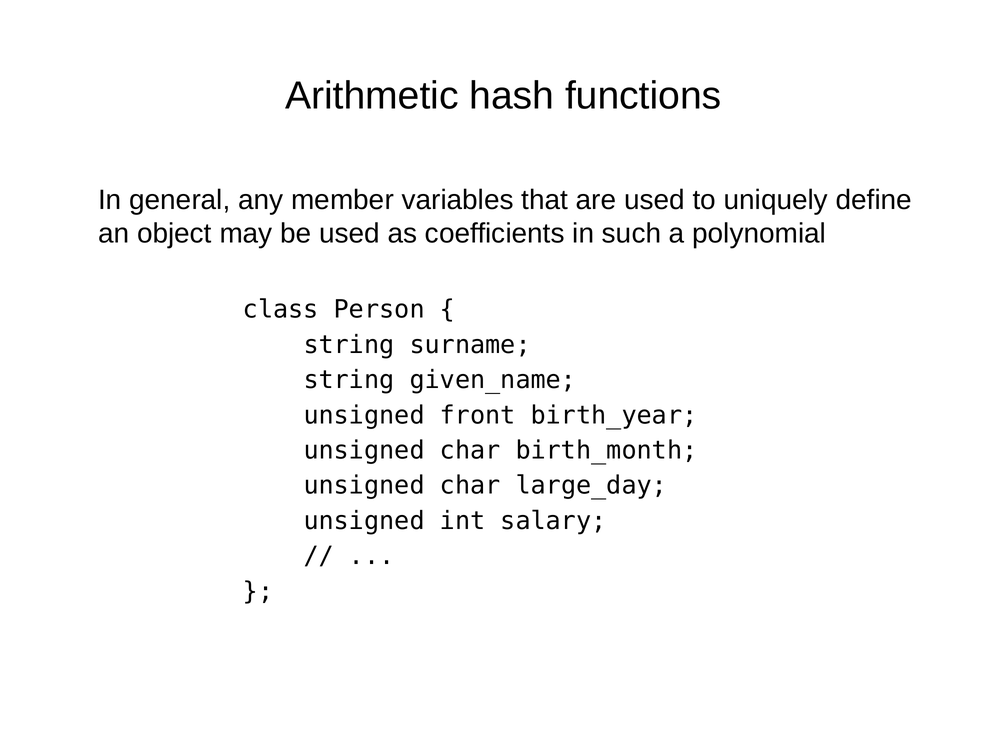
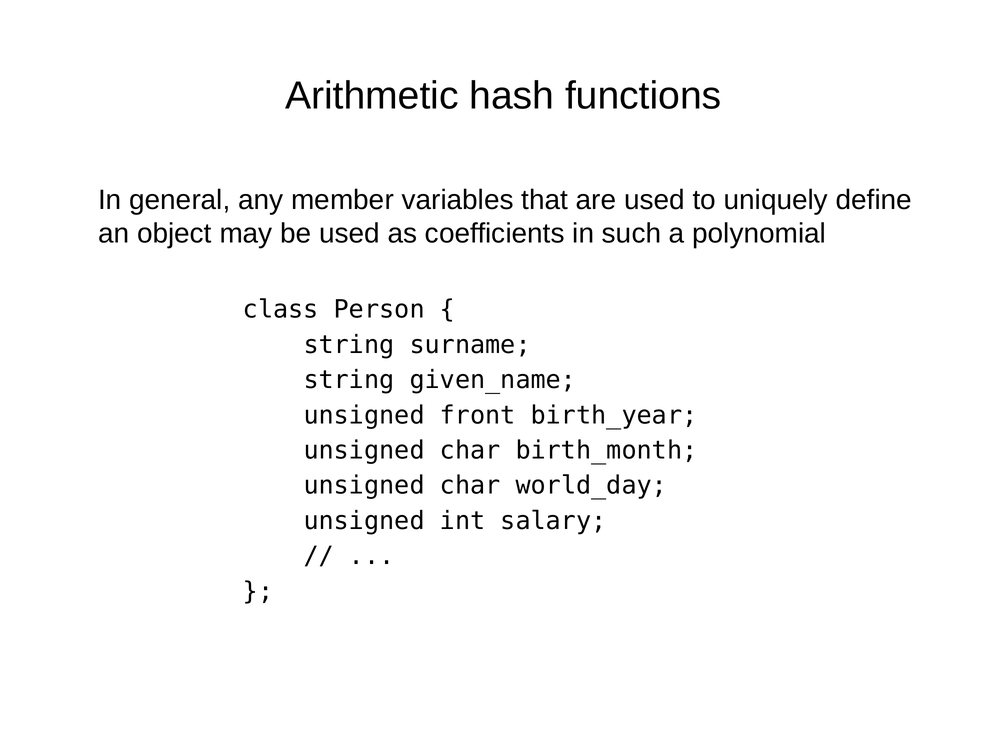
large_day: large_day -> world_day
